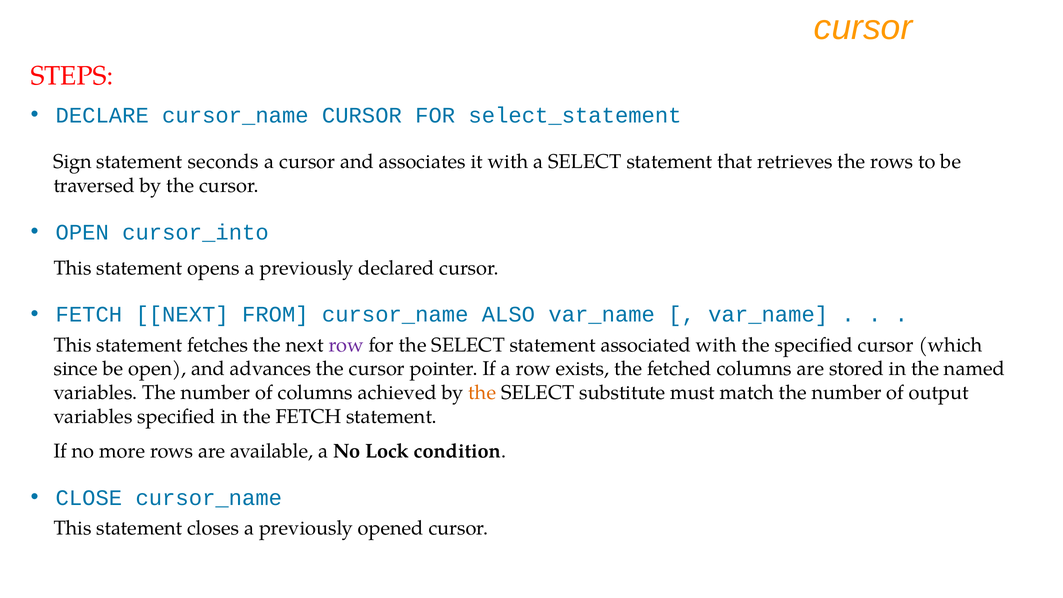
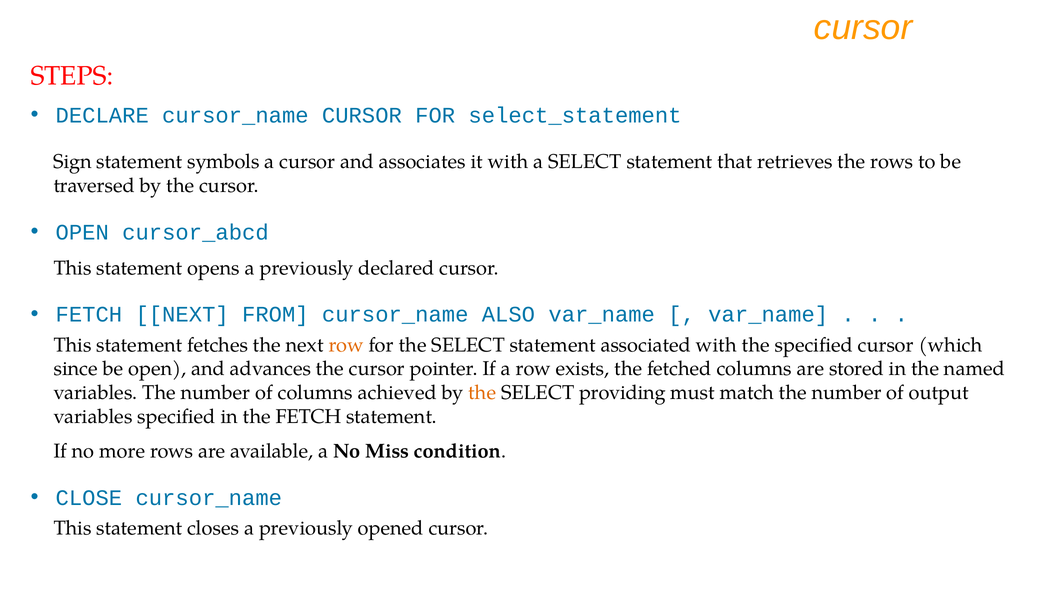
seconds: seconds -> symbols
cursor_into: cursor_into -> cursor_abcd
row at (346, 345) colour: purple -> orange
substitute: substitute -> providing
Lock: Lock -> Miss
